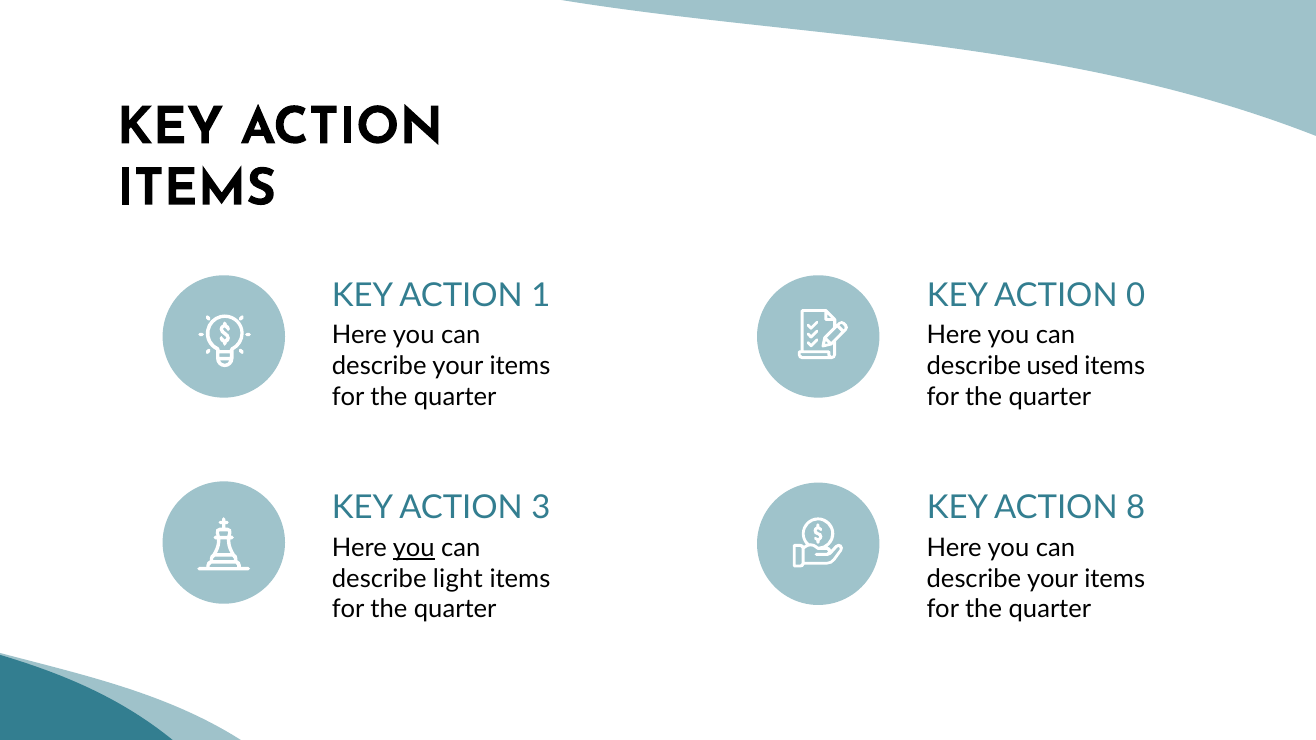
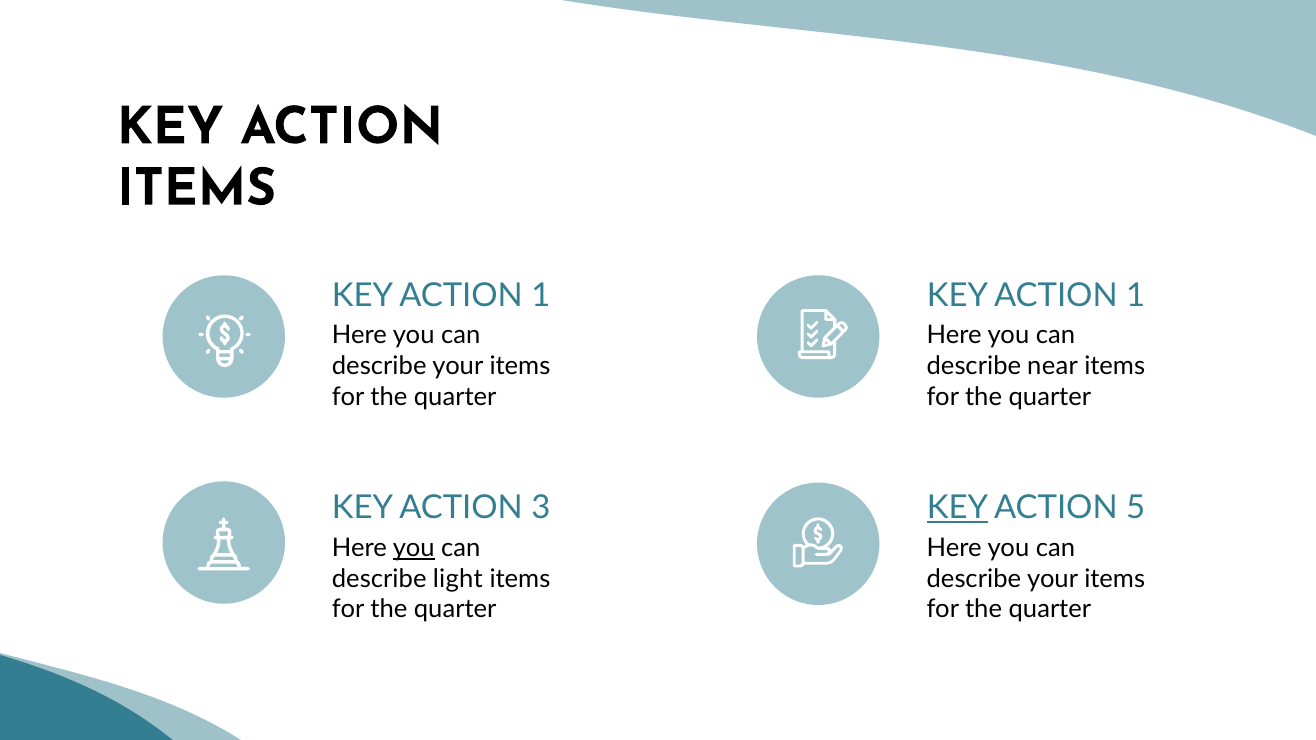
0 at (1136, 295): 0 -> 1
used: used -> near
KEY at (957, 508) underline: none -> present
8: 8 -> 5
